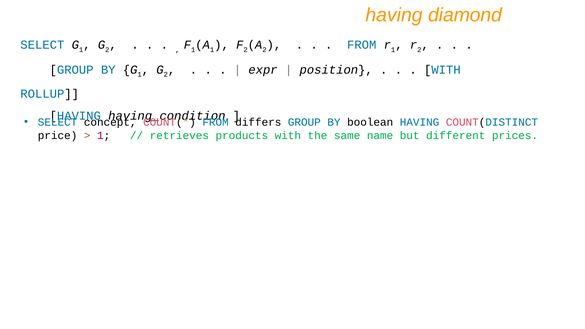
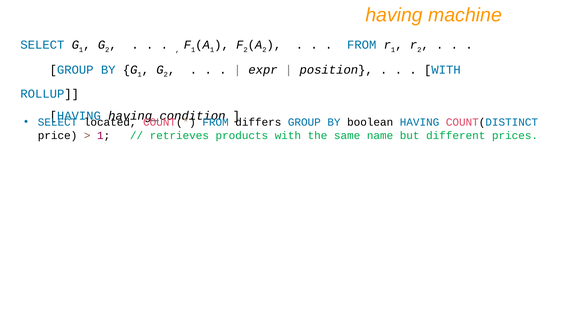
diamond: diamond -> machine
concept: concept -> located
